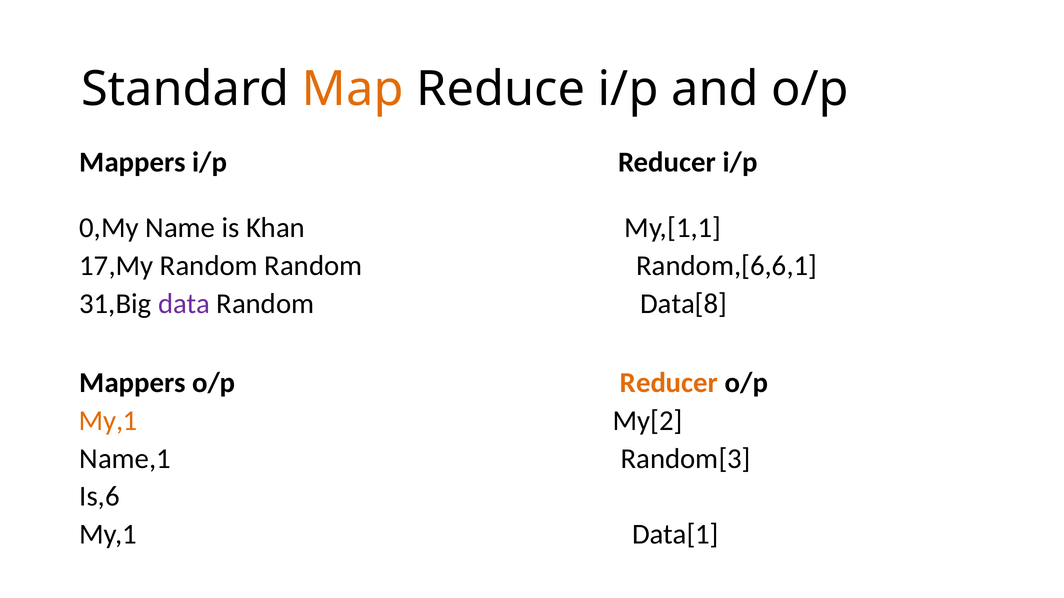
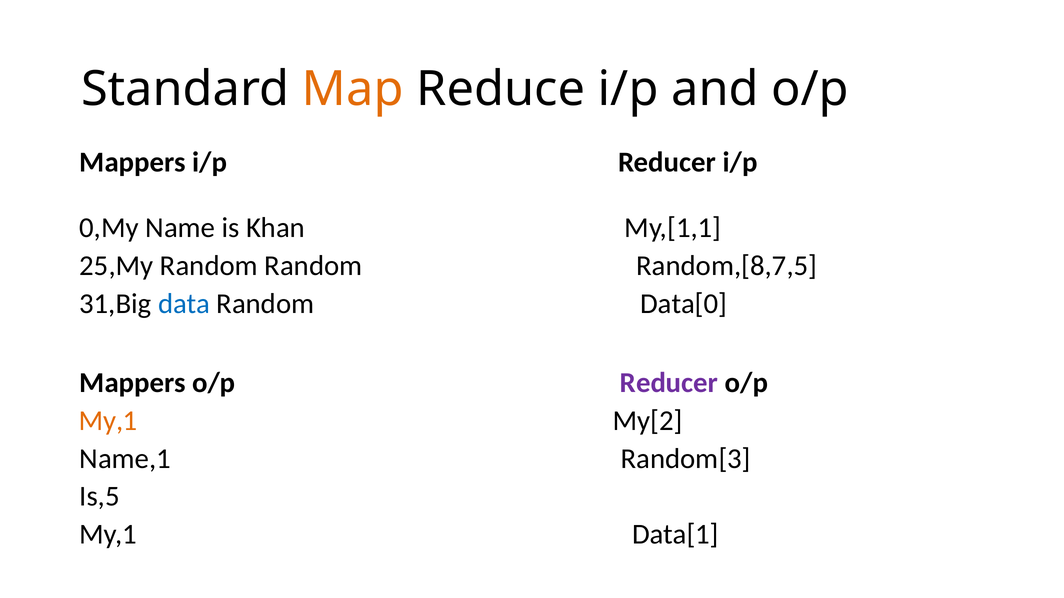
17,My: 17,My -> 25,My
Random,[6,6,1: Random,[6,6,1 -> Random,[8,7,5
data colour: purple -> blue
Data[8: Data[8 -> Data[0
Reducer at (669, 383) colour: orange -> purple
Is,6: Is,6 -> Is,5
